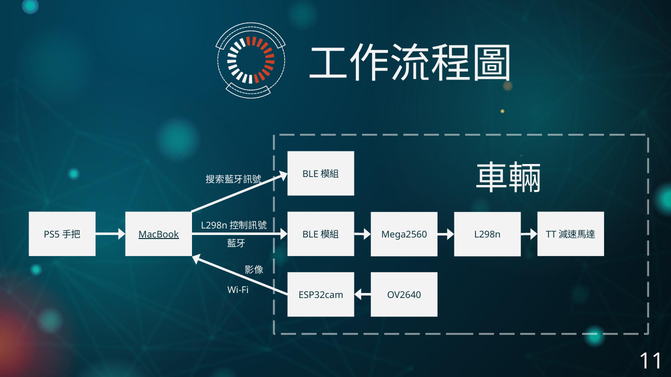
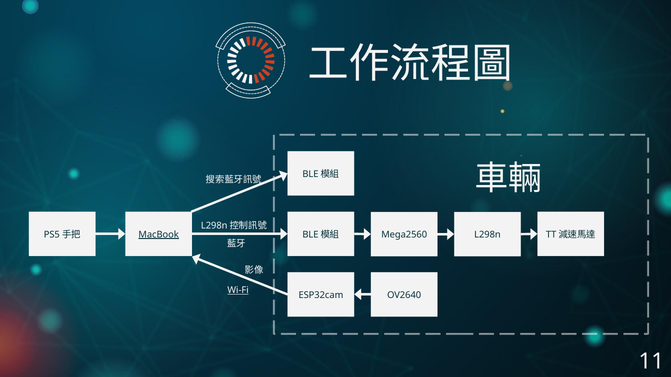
Wi-Fi underline: none -> present
